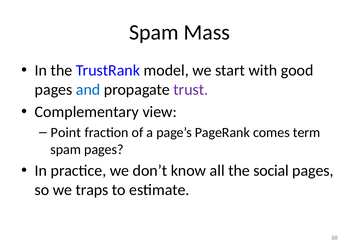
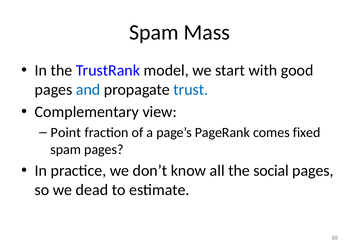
trust colour: purple -> blue
term: term -> fixed
traps: traps -> dead
